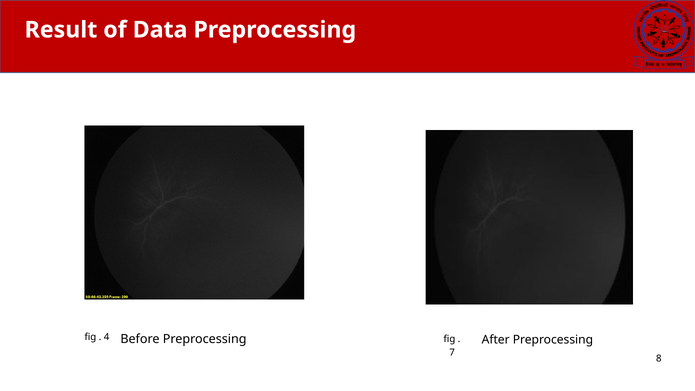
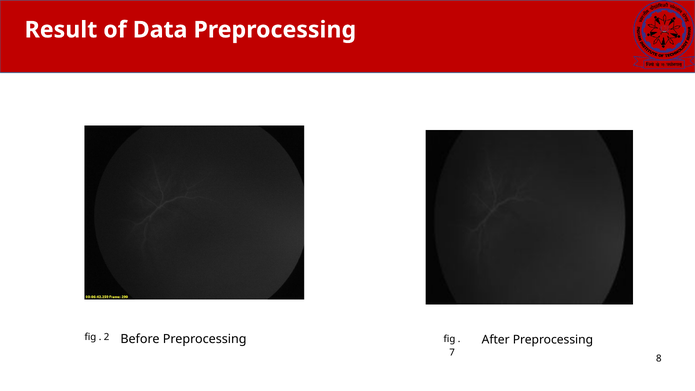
4: 4 -> 2
